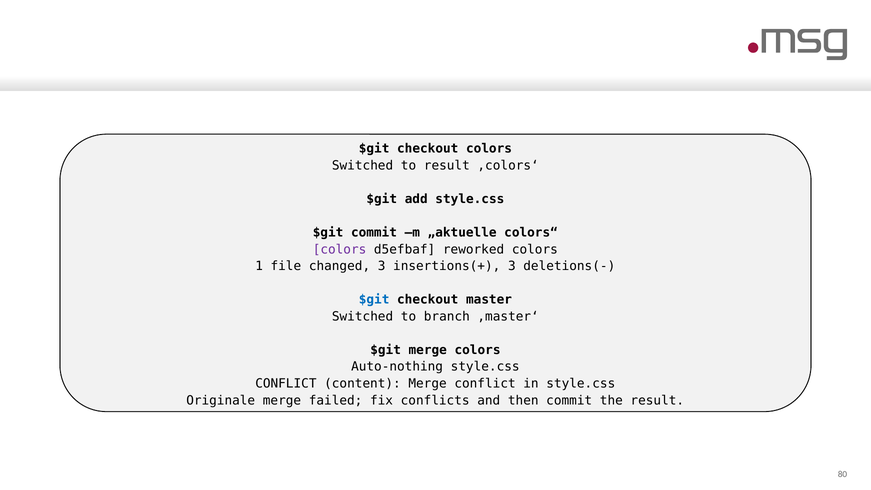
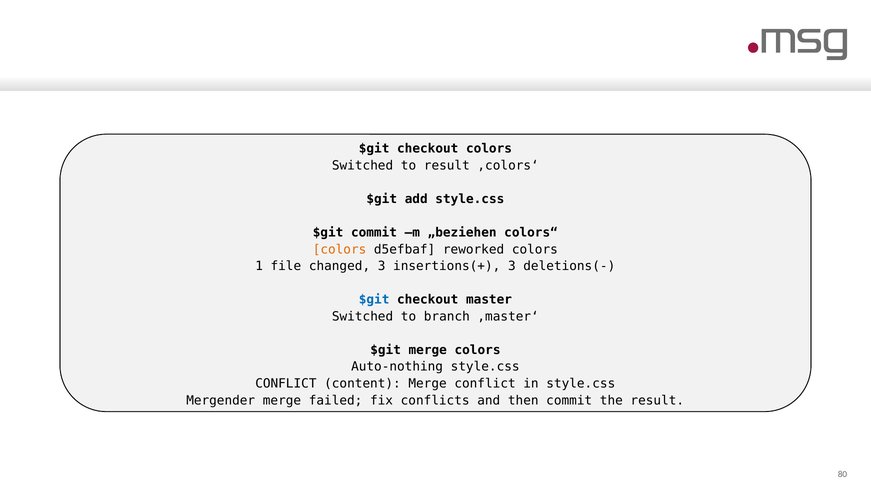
„aktuelle: „aktuelle -> „beziehen
colors at (340, 249) colour: purple -> orange
Originale: Originale -> Mergender
